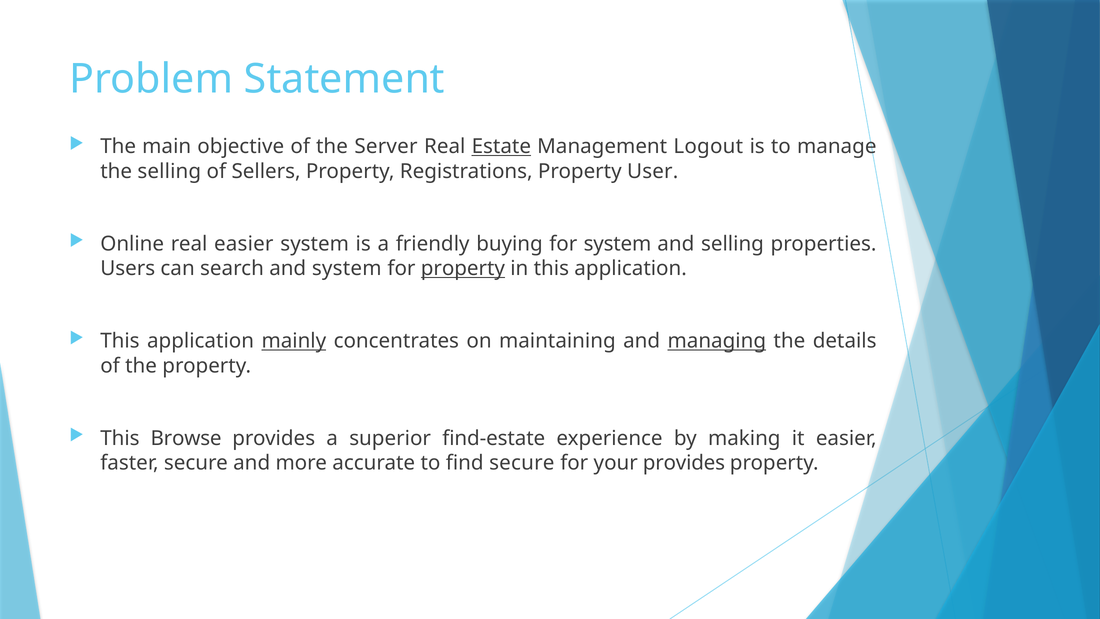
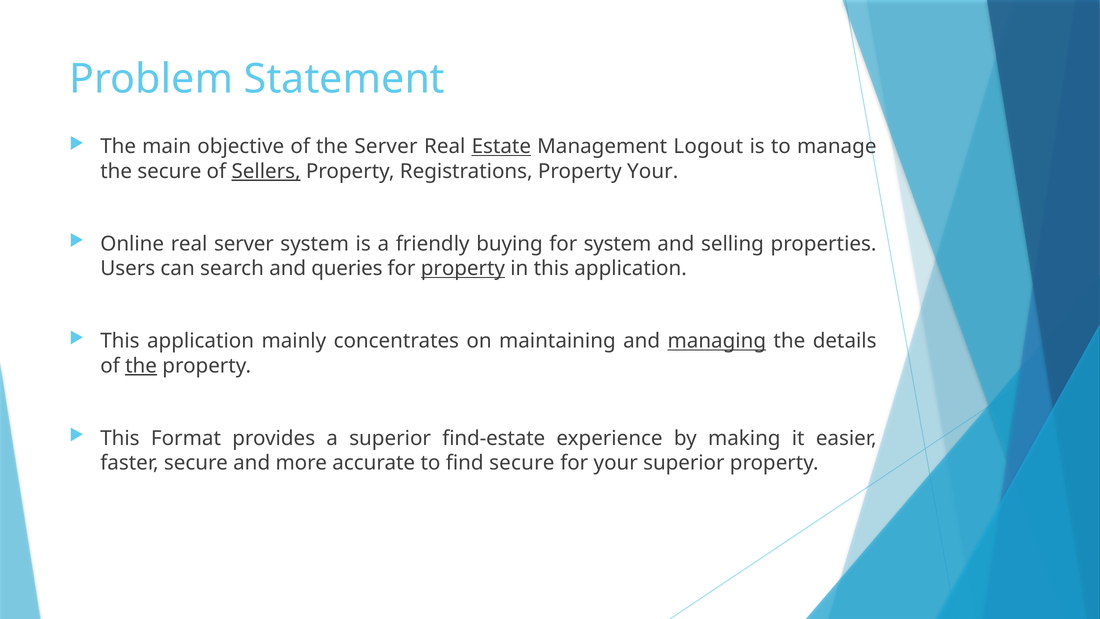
the selling: selling -> secure
Sellers underline: none -> present
Property User: User -> Your
real easier: easier -> server
and system: system -> queries
mainly underline: present -> none
the at (141, 366) underline: none -> present
Browse: Browse -> Format
your provides: provides -> superior
